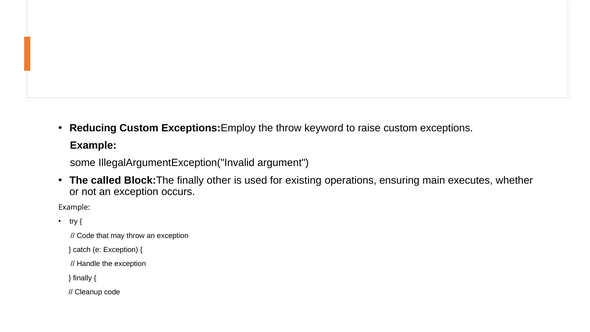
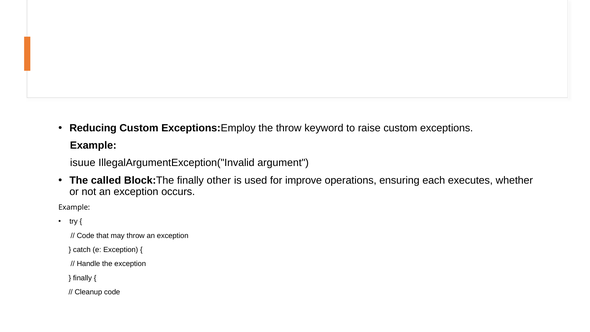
some: some -> isuue
existing: existing -> improve
main: main -> each
